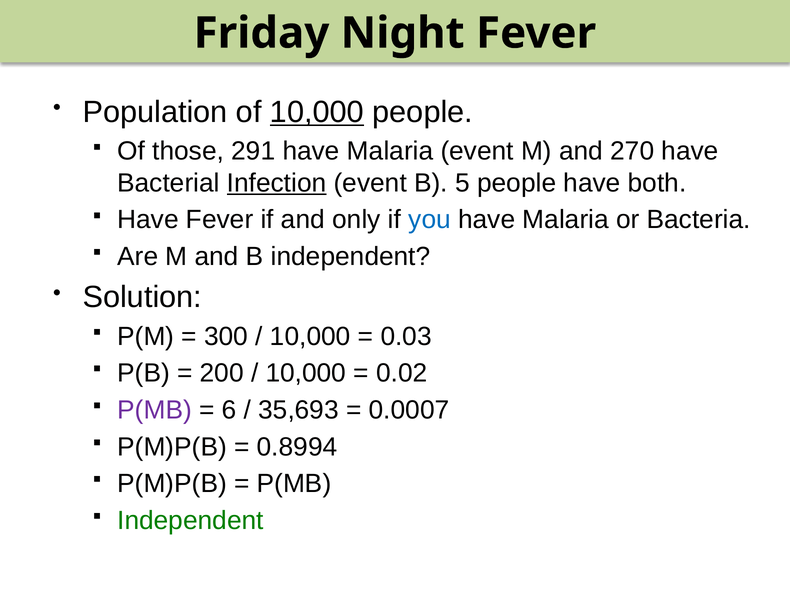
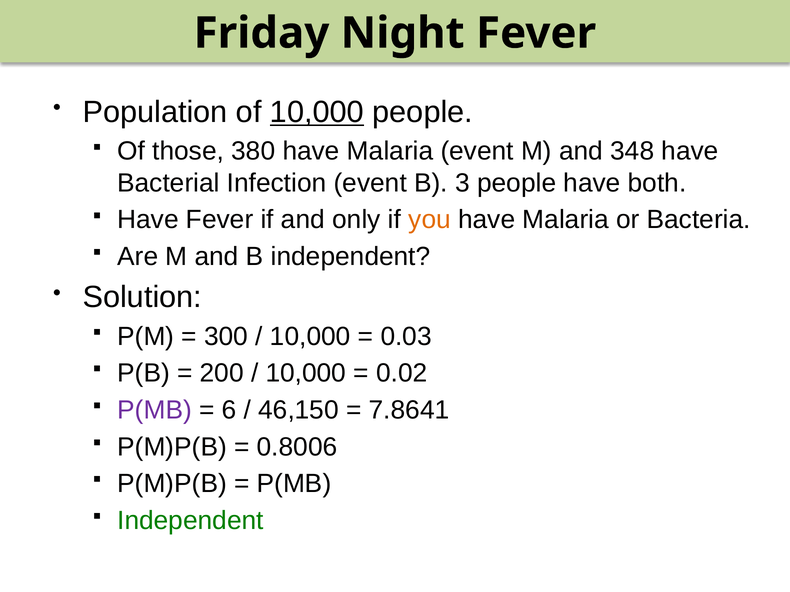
291: 291 -> 380
270: 270 -> 348
Infection underline: present -> none
5: 5 -> 3
you colour: blue -> orange
35,693: 35,693 -> 46,150
0.0007: 0.0007 -> 7.8641
0.8994: 0.8994 -> 0.8006
